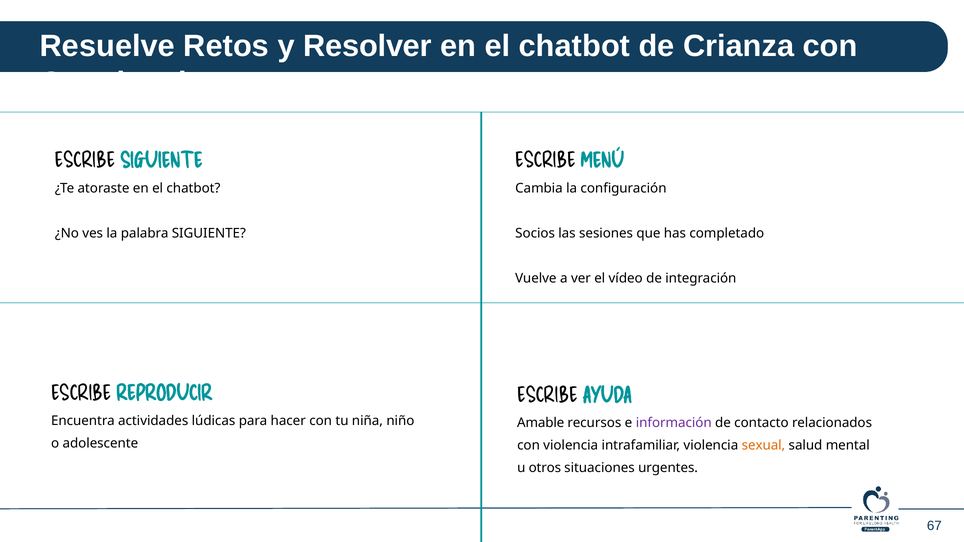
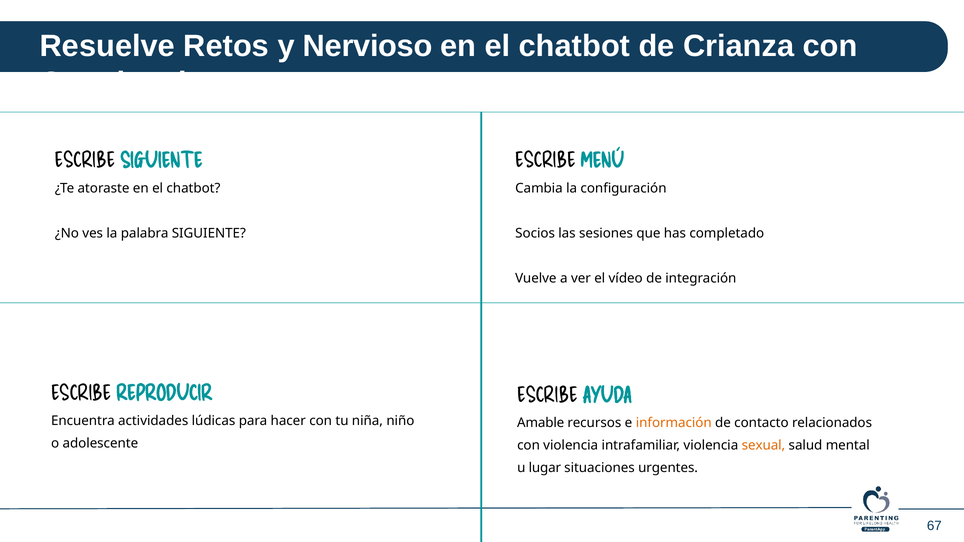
Resolver: Resolver -> Nervioso
información colour: purple -> orange
otros: otros -> lugar
